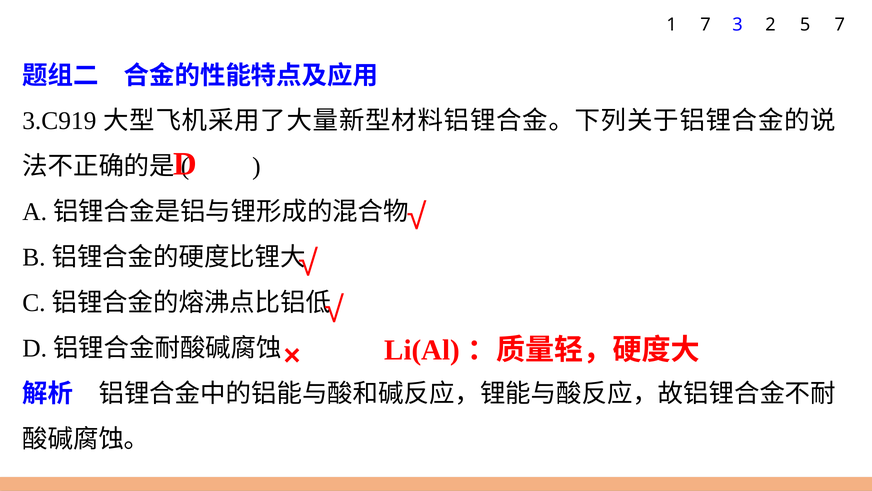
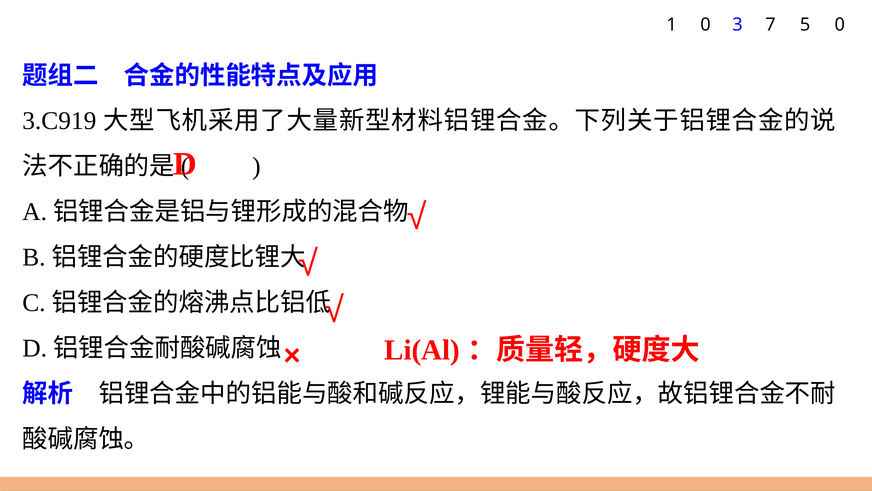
1 7: 7 -> 0
2: 2 -> 7
5 7: 7 -> 0
